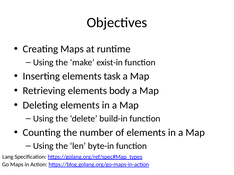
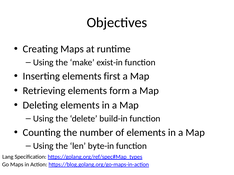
task: task -> first
body: body -> form
